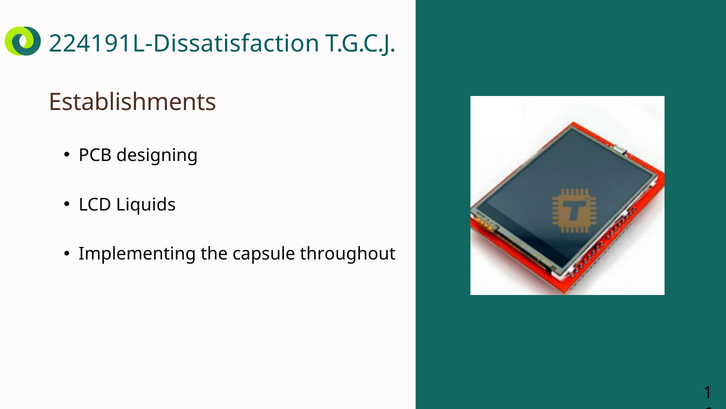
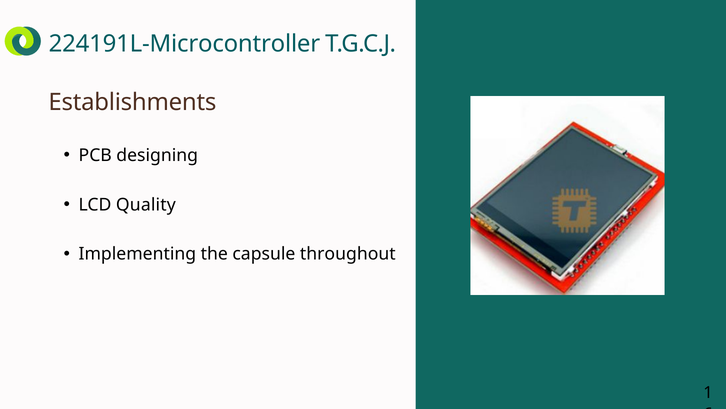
224191L-Dissatisfaction: 224191L-Dissatisfaction -> 224191L-Microcontroller
Liquids: Liquids -> Quality
